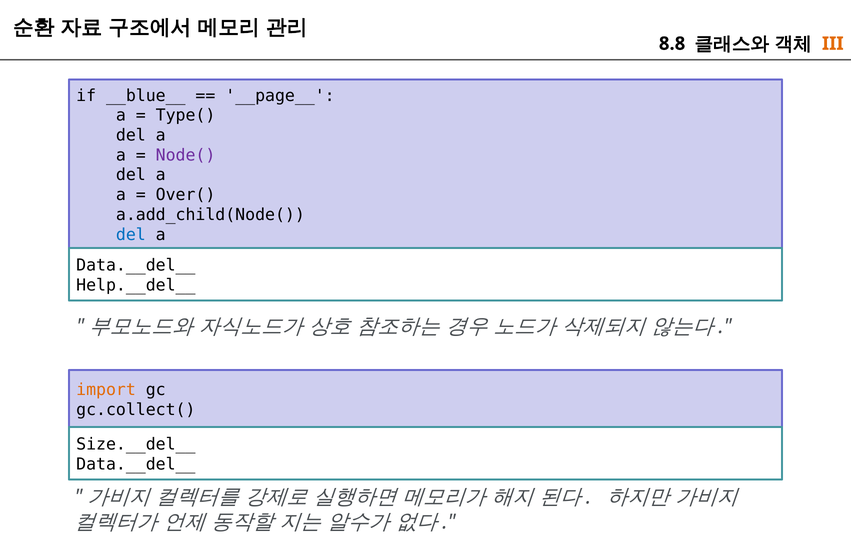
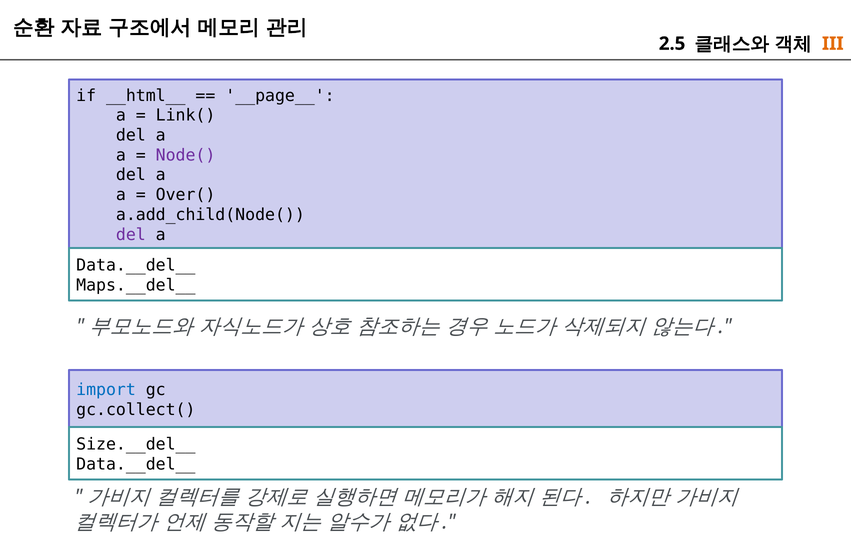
8.8: 8.8 -> 2.5
__blue__: __blue__ -> __html__
Type(: Type( -> Link(
del at (131, 235) colour: blue -> purple
Help.__del__: Help.__del__ -> Maps.__del__
import colour: orange -> blue
